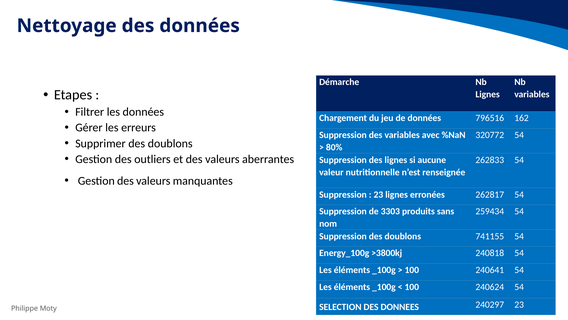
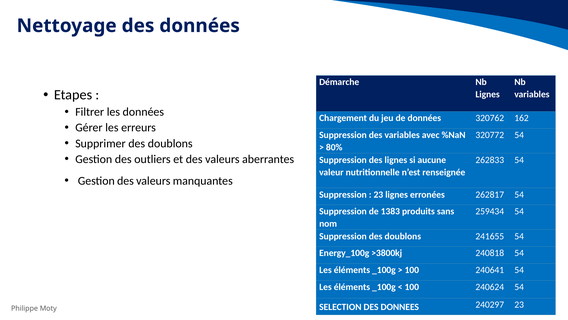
796516: 796516 -> 320762
3303: 3303 -> 1383
741155: 741155 -> 241655
